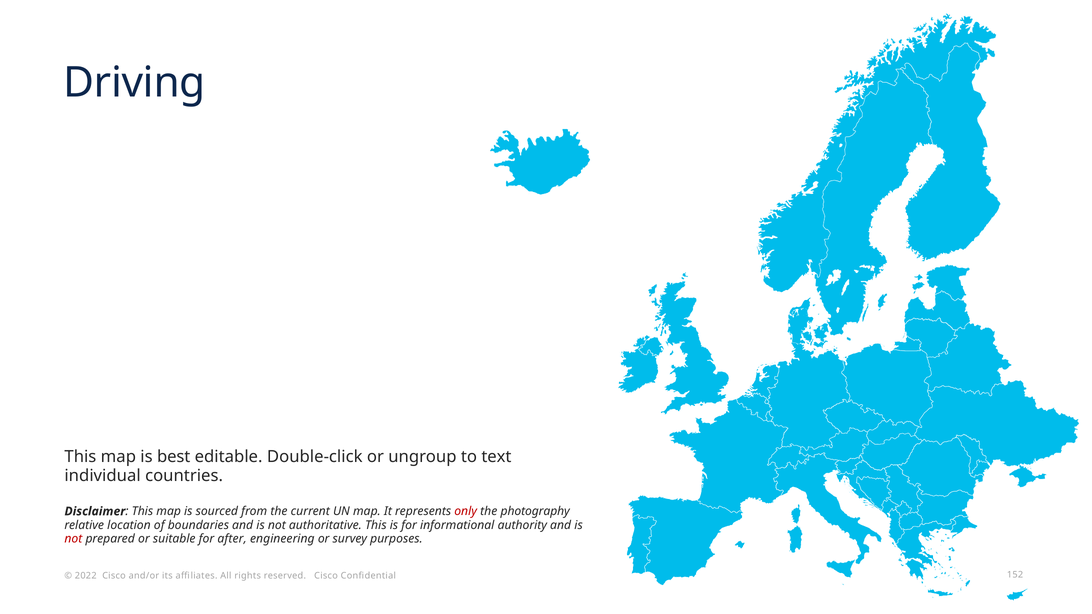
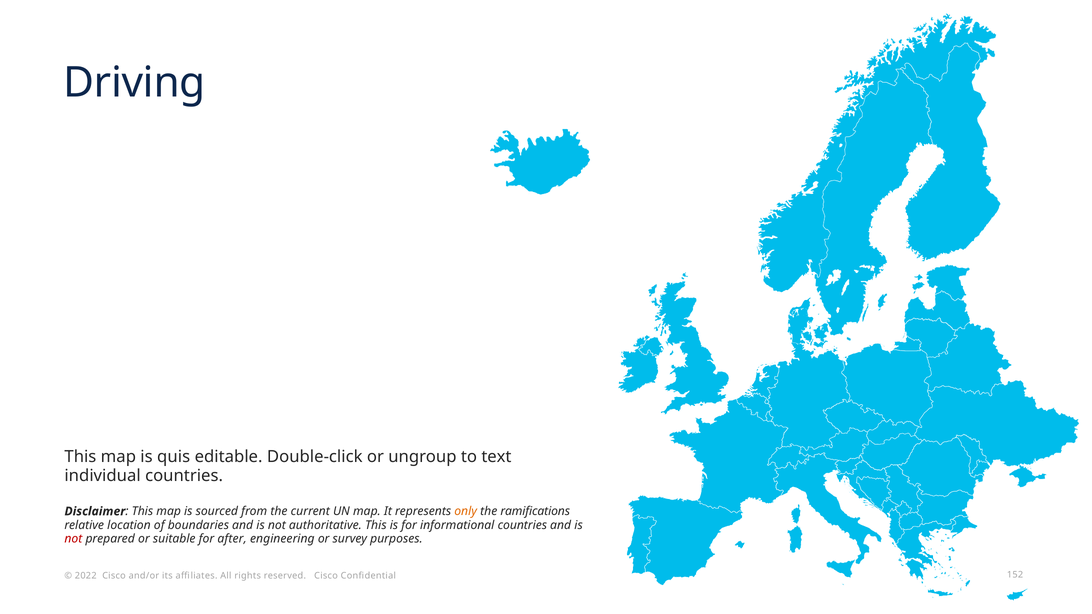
best: best -> quis
only colour: red -> orange
photography: photography -> ramifications
informational authority: authority -> countries
